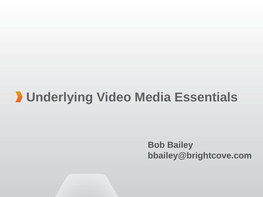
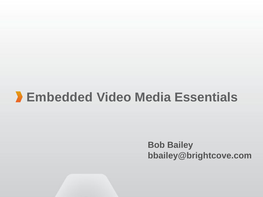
Underlying: Underlying -> Embedded
